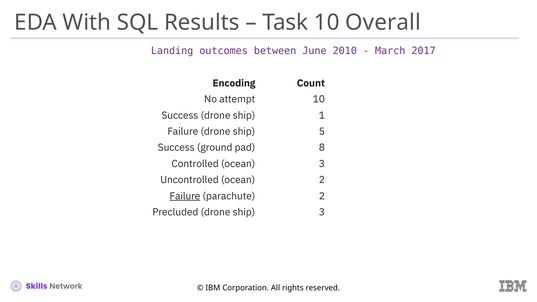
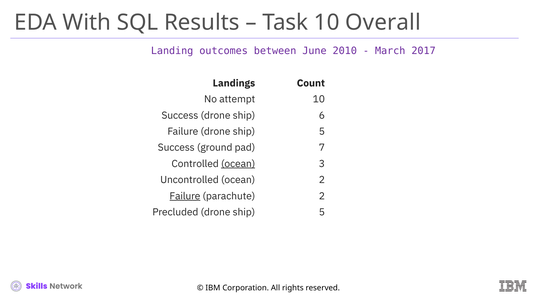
Encoding: Encoding -> Landings
1: 1 -> 6
8: 8 -> 7
ocean at (238, 164) underline: none -> present
Precluded drone ship 3: 3 -> 5
